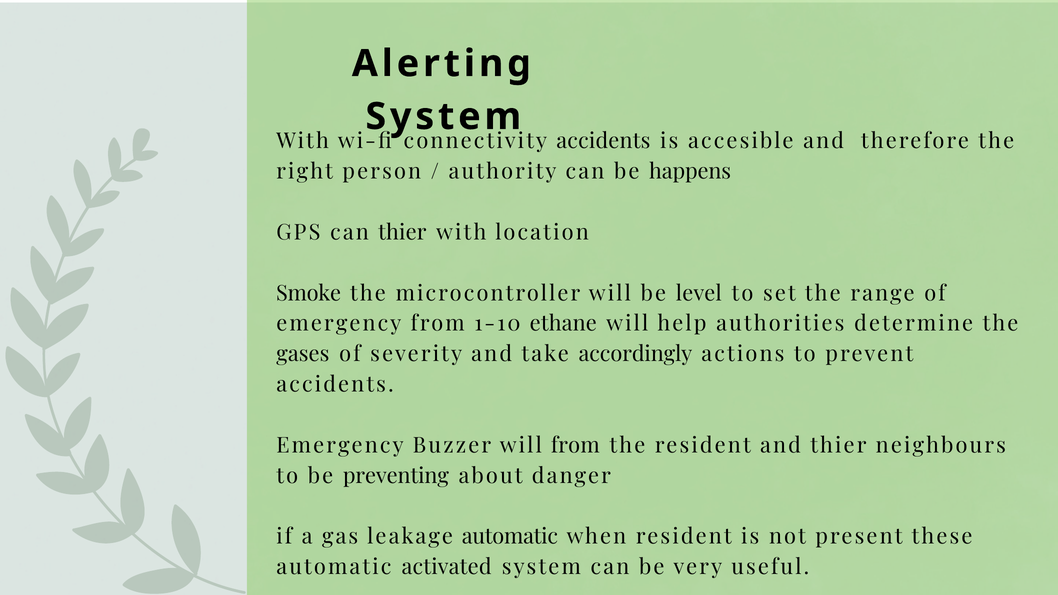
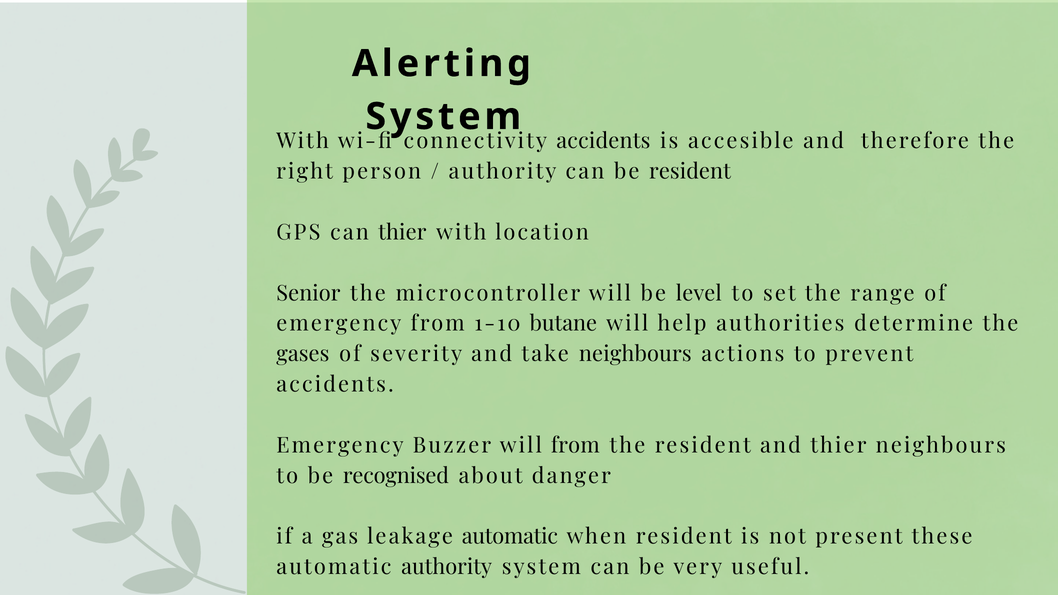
be happens: happens -> resident
Smoke: Smoke -> Senior
ethane: ethane -> butane
take accordingly: accordingly -> neighbours
preventing: preventing -> recognised
automatic activated: activated -> authority
